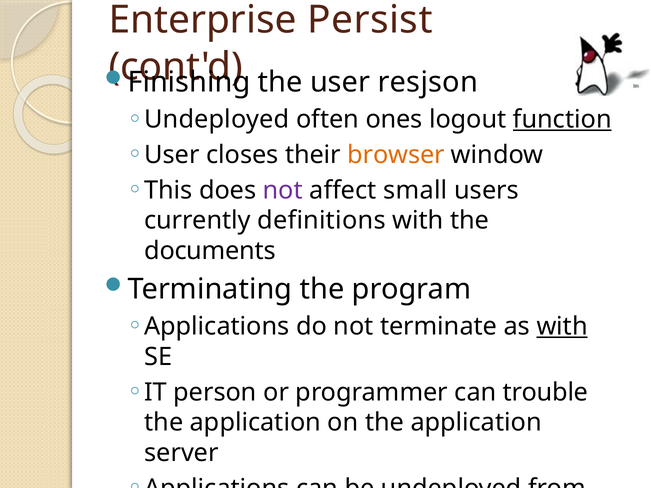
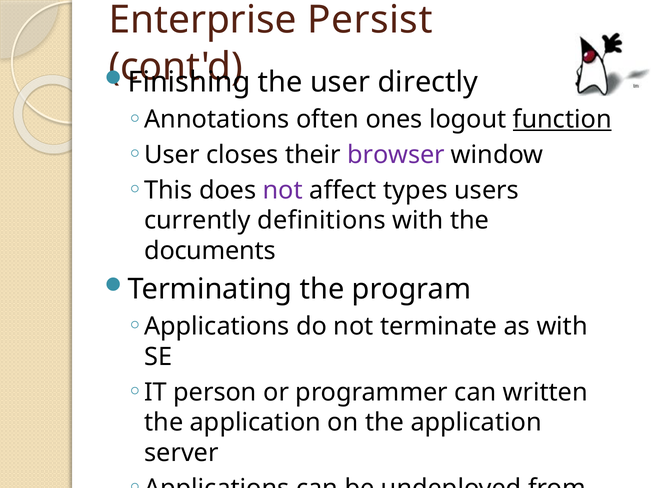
resjson: resjson -> directly
Undeployed at (217, 120): Undeployed -> Annotations
browser colour: orange -> purple
small: small -> types
with at (562, 327) underline: present -> none
trouble: trouble -> written
